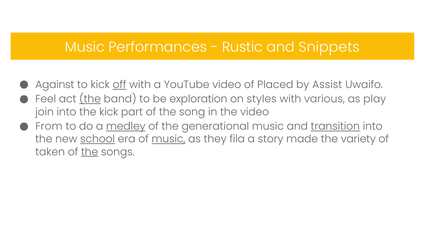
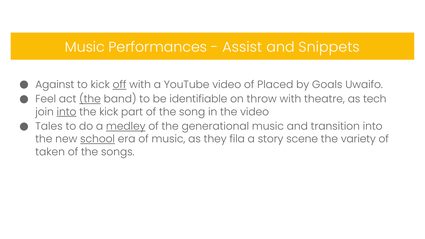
Rustic: Rustic -> Assist
Assist: Assist -> Goals
exploration: exploration -> identifiable
styles: styles -> throw
various: various -> theatre
play: play -> tech
into at (67, 112) underline: none -> present
From: From -> Tales
transition underline: present -> none
music at (168, 139) underline: present -> none
made: made -> scene
the at (90, 152) underline: present -> none
